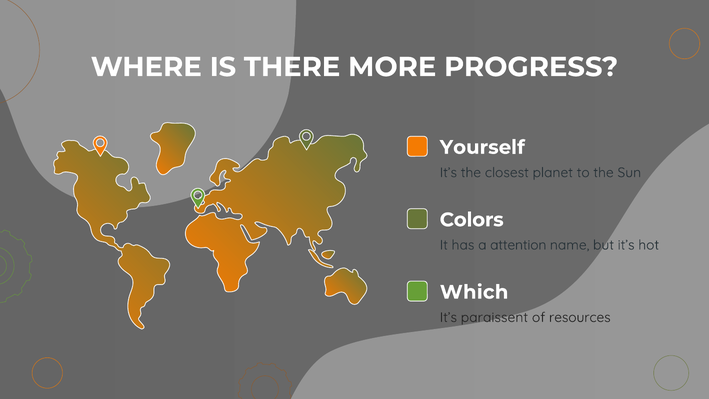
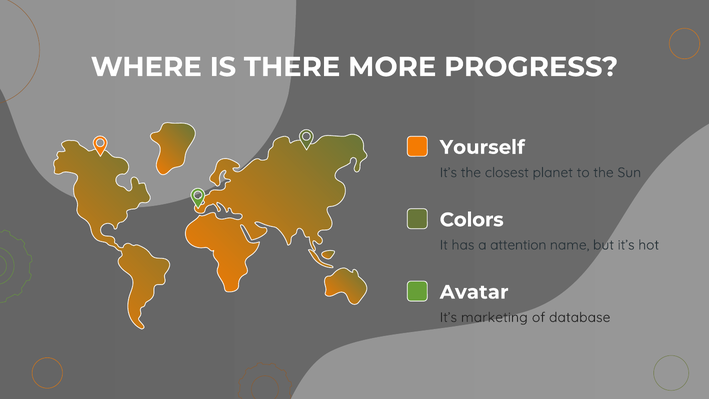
Which: Which -> Avatar
paraissent: paraissent -> marketing
resources: resources -> database
